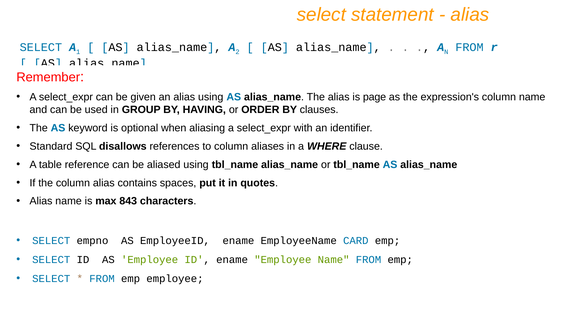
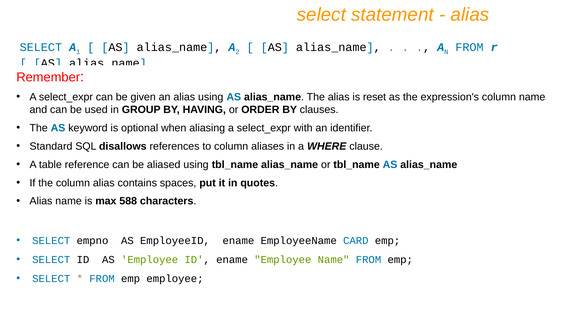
page: page -> reset
843: 843 -> 588
